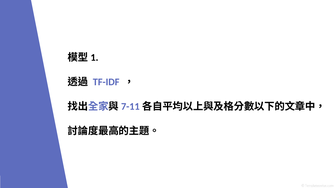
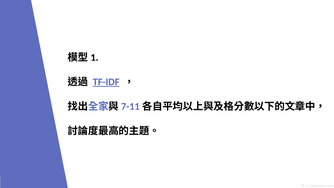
TF-IDF underline: none -> present
